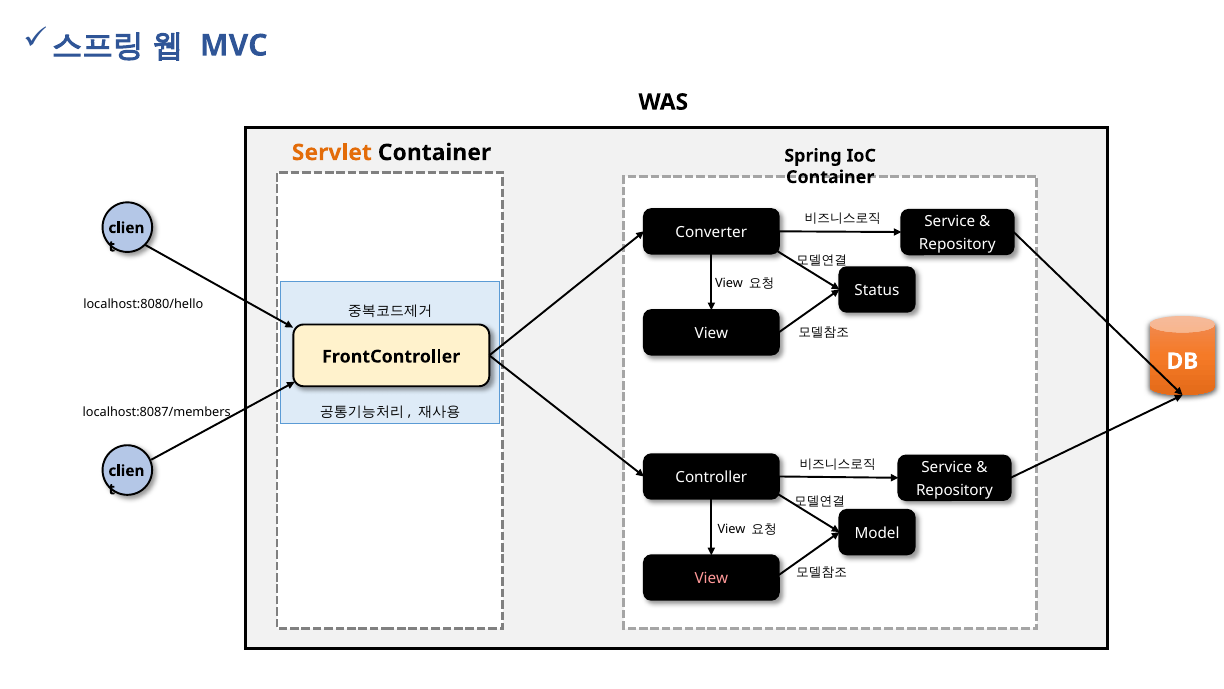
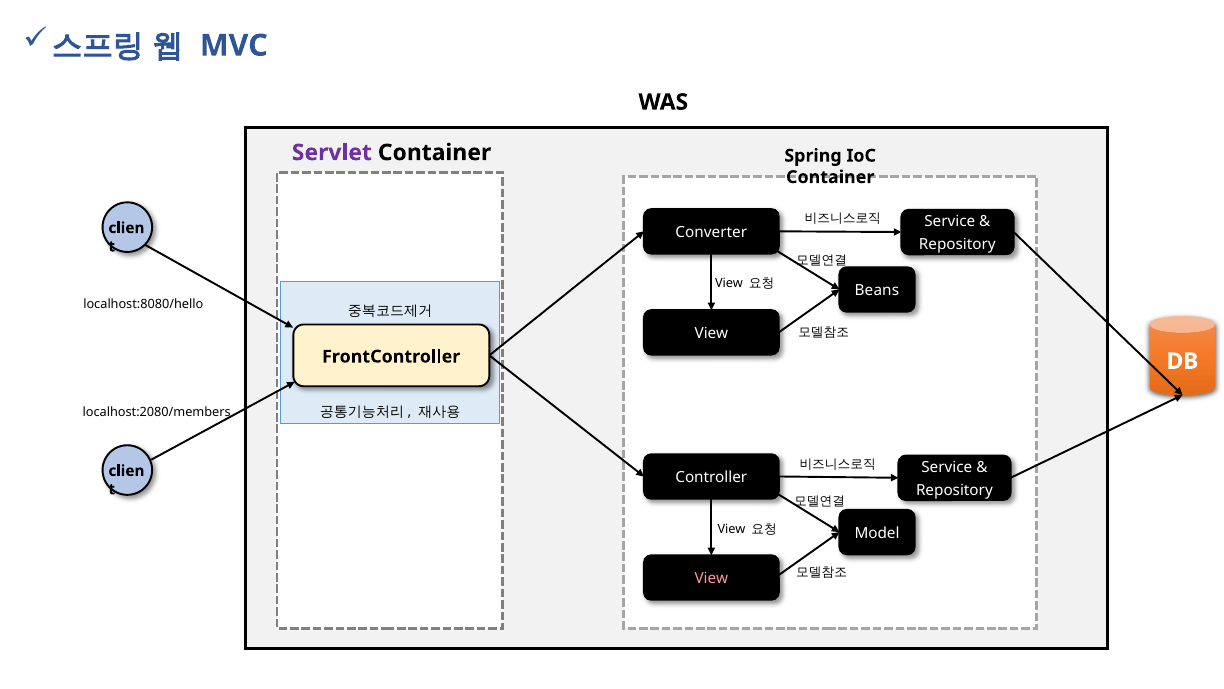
Servlet colour: orange -> purple
Status: Status -> Beans
localhost:8087/members: localhost:8087/members -> localhost:2080/members
